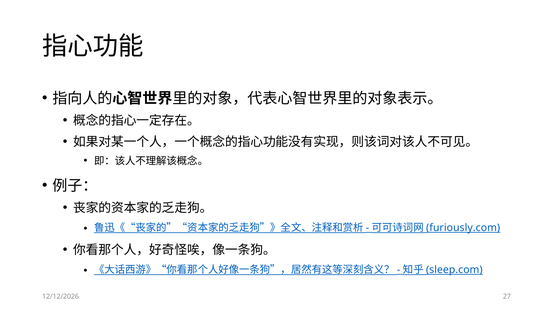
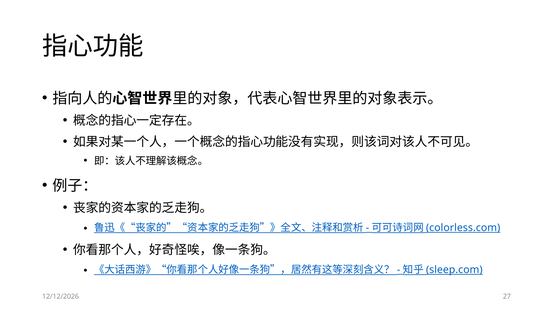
furiously.com: furiously.com -> colorless.com
